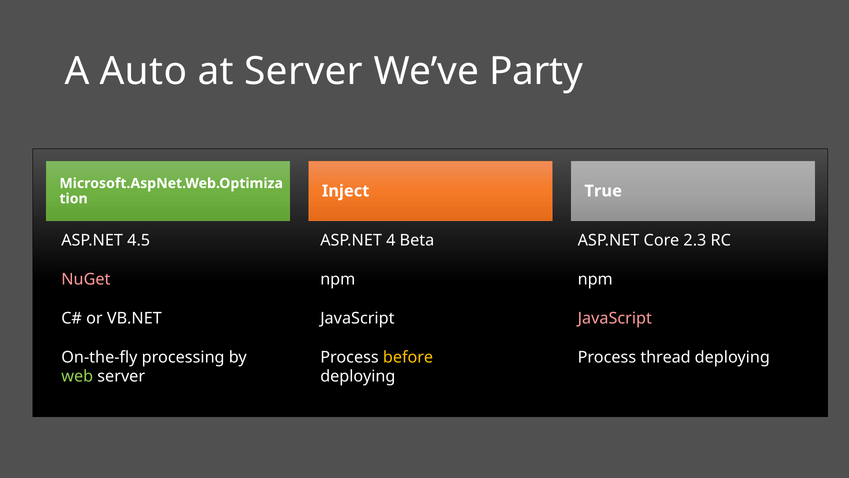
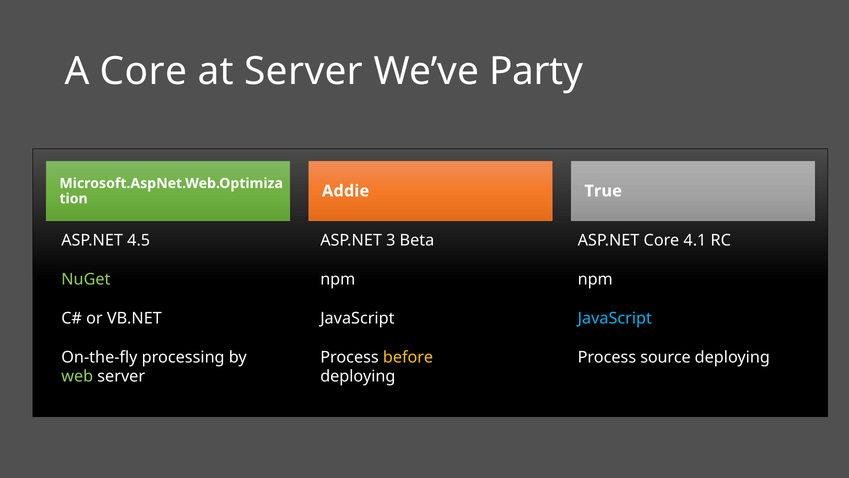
A Auto: Auto -> Core
Inject: Inject -> Addie
4: 4 -> 3
2.3: 2.3 -> 4.1
NuGet colour: pink -> light green
JavaScript at (615, 318) colour: pink -> light blue
thread: thread -> source
